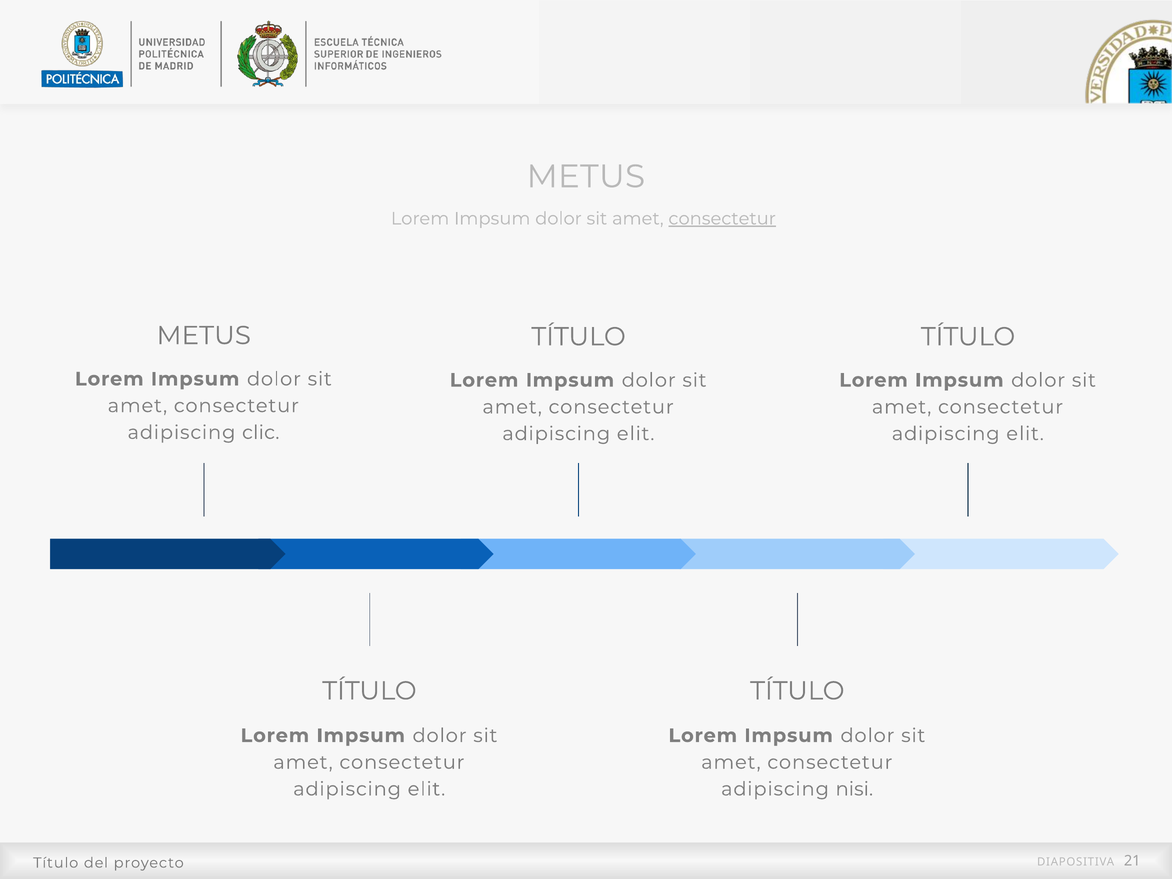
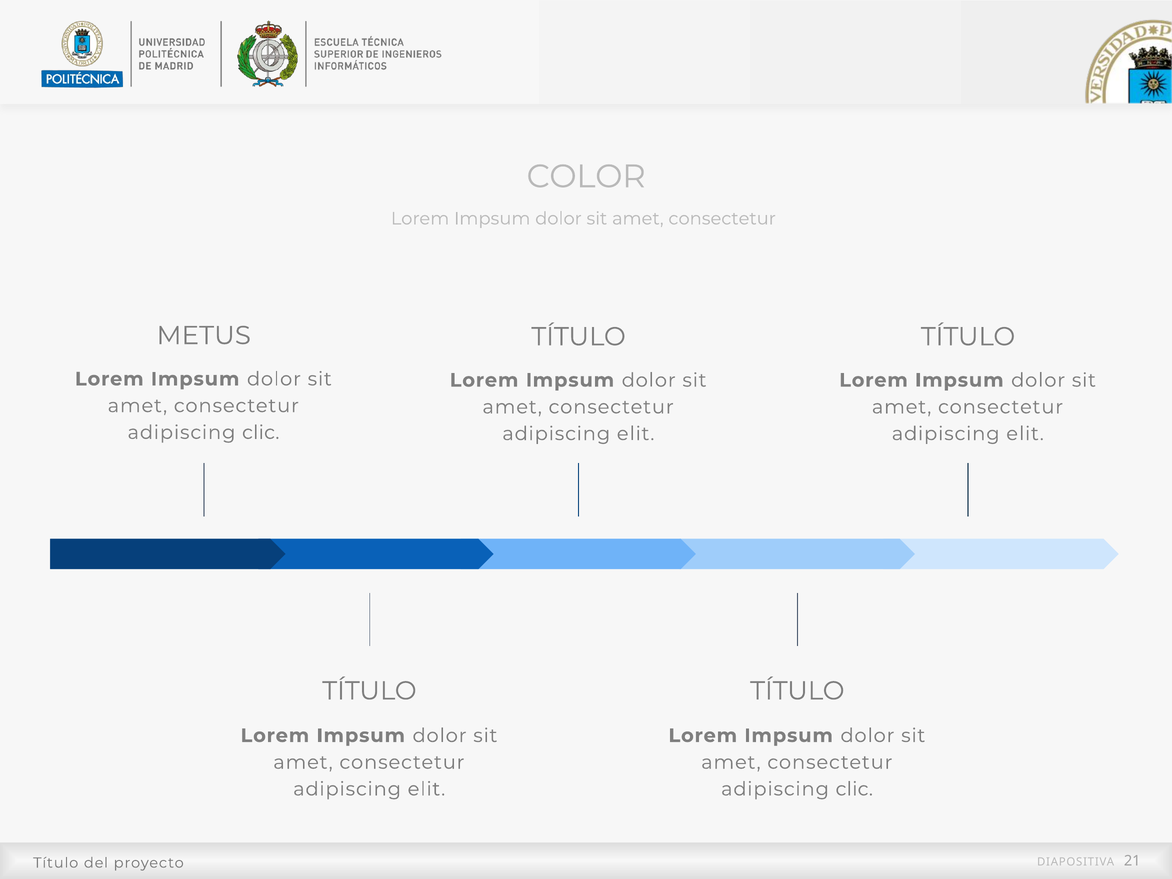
METUS at (586, 177): METUS -> COLOR
consectetur at (722, 219) underline: present -> none
nisi at (854, 789): nisi -> clic
